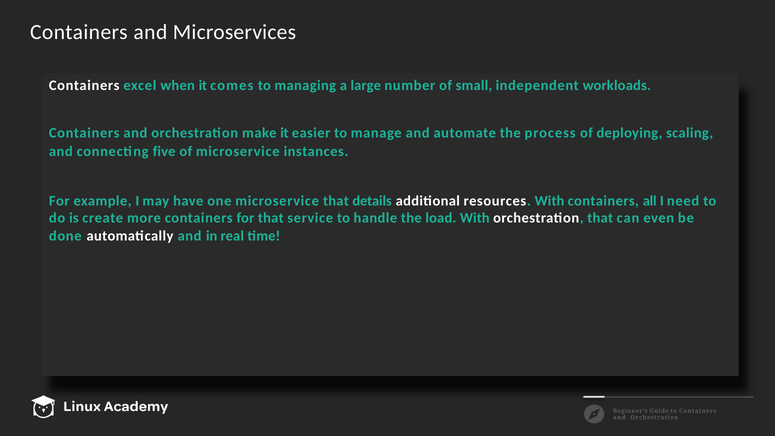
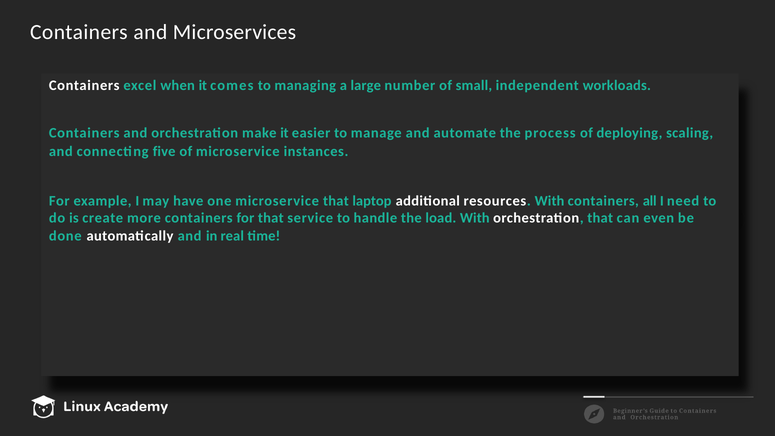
details: details -> laptop
